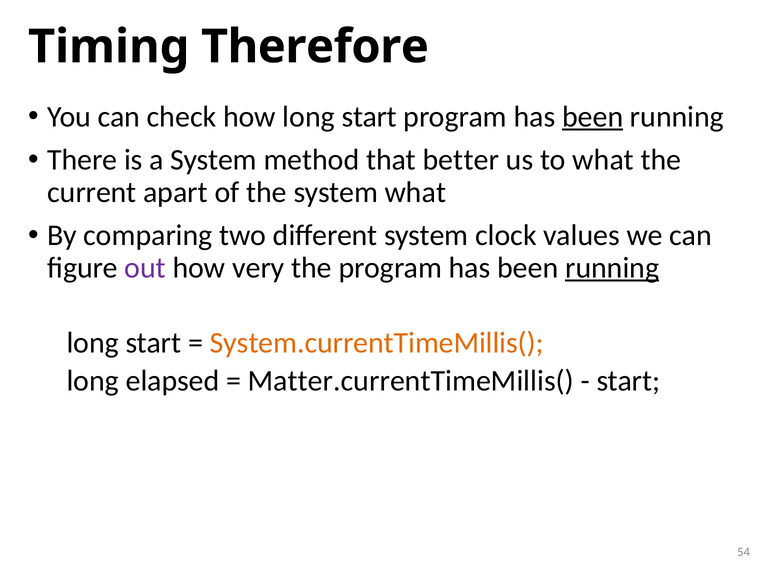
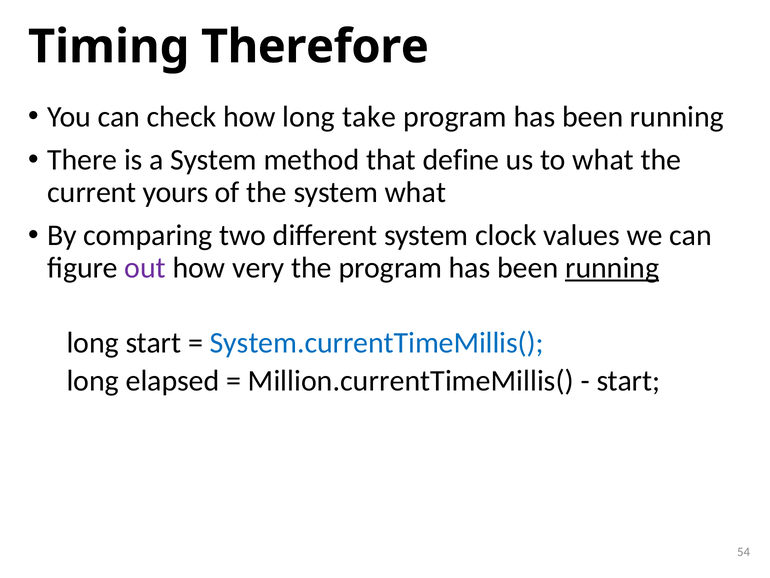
how long start: start -> take
been at (593, 117) underline: present -> none
better: better -> define
apart: apart -> yours
System.currentTimeMillis( colour: orange -> blue
Matter.currentTimeMillis(: Matter.currentTimeMillis( -> Million.currentTimeMillis(
